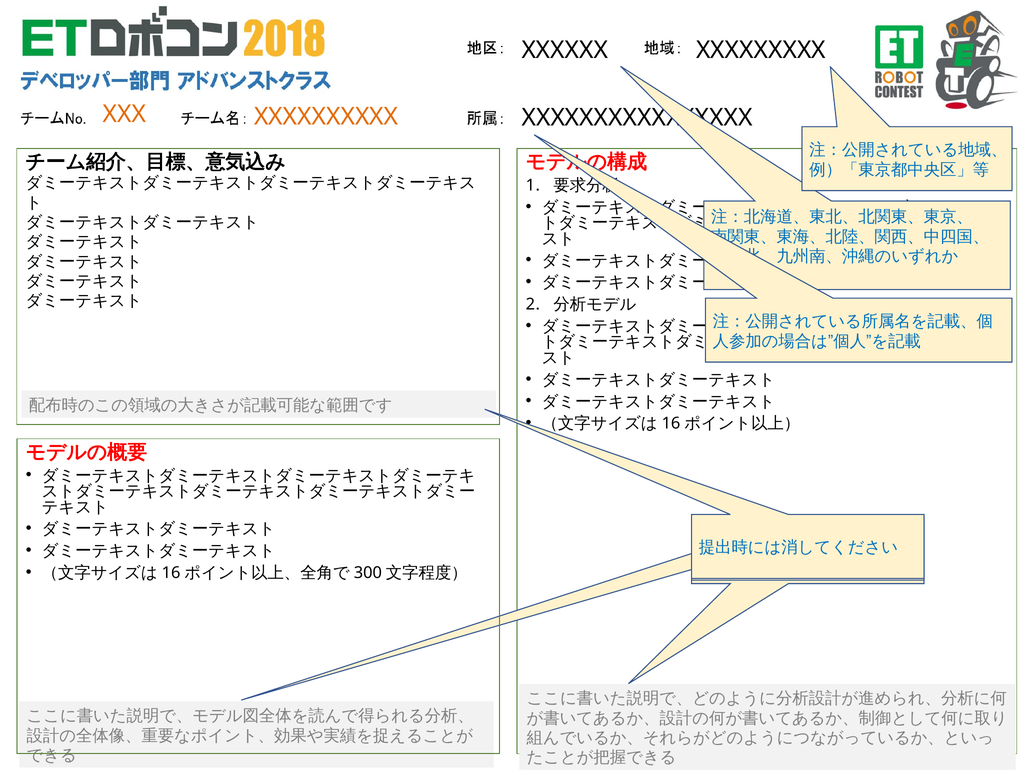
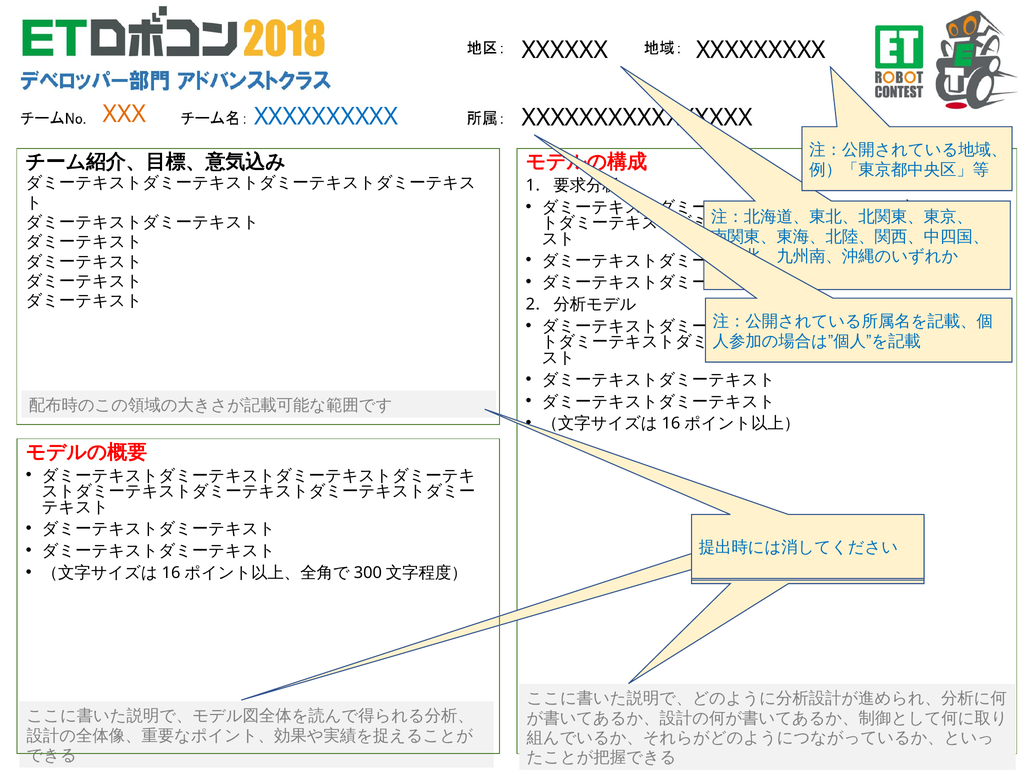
XXXXXXXXXX colour: orange -> blue
